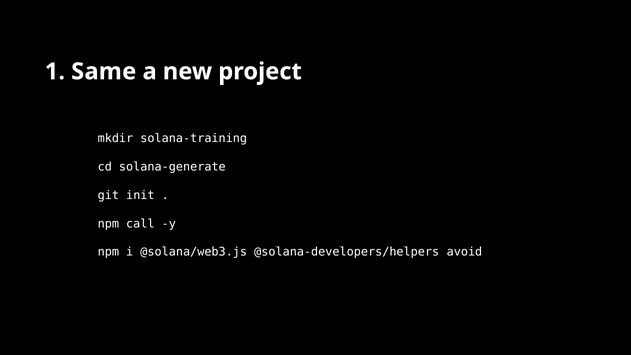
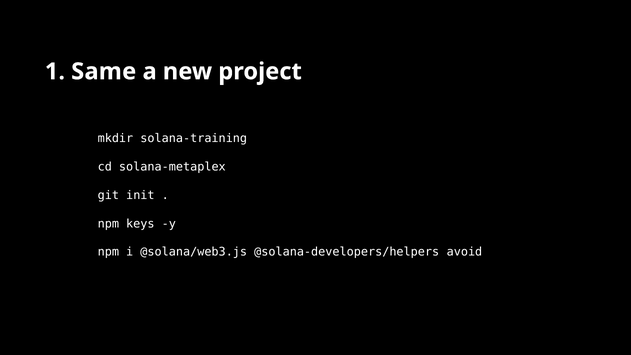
solana-generate: solana-generate -> solana-metaplex
call: call -> keys
